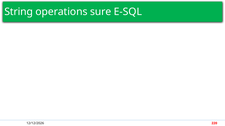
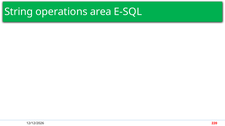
sure: sure -> area
